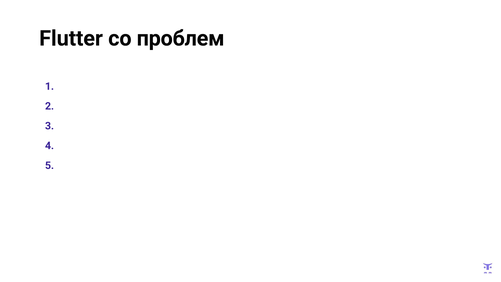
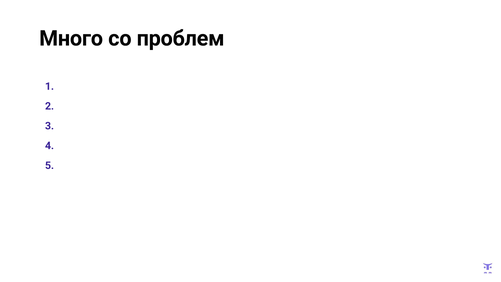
Flutter: Flutter -> Много
